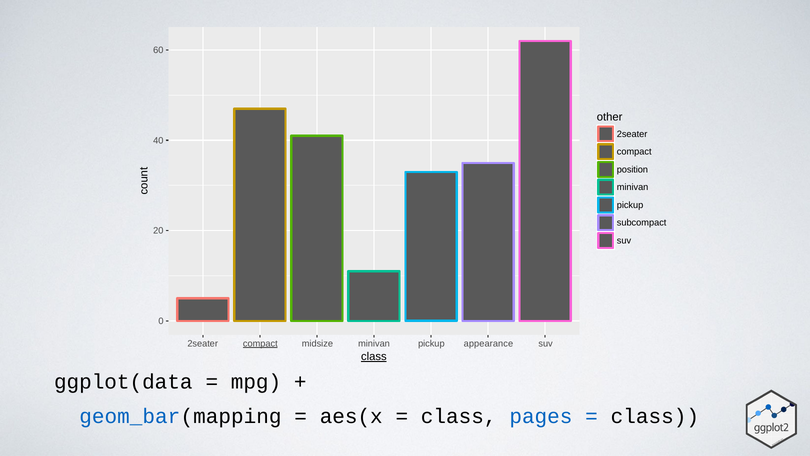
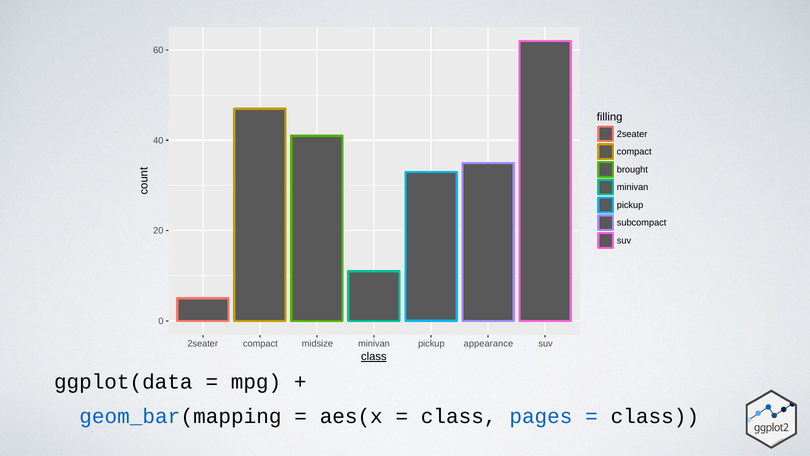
other: other -> filling
position: position -> brought
compact at (260, 343) underline: present -> none
